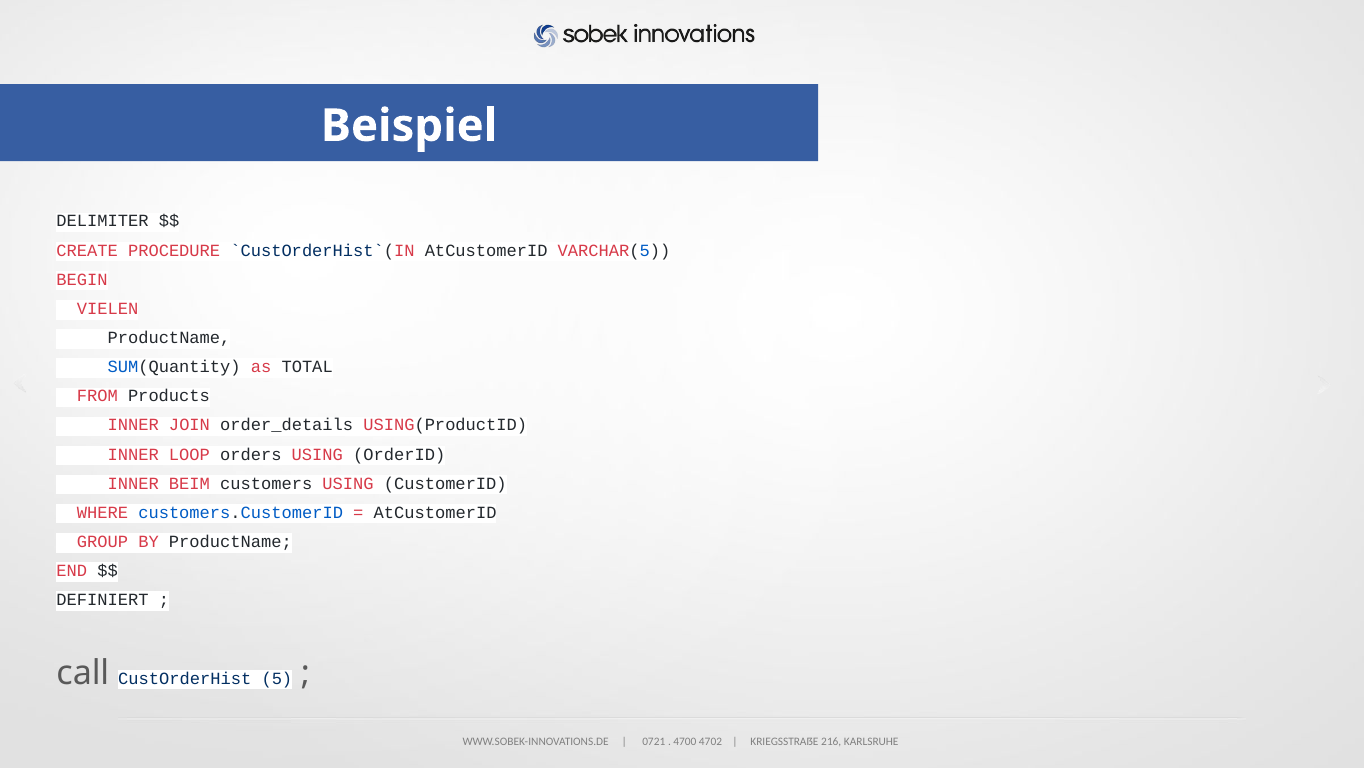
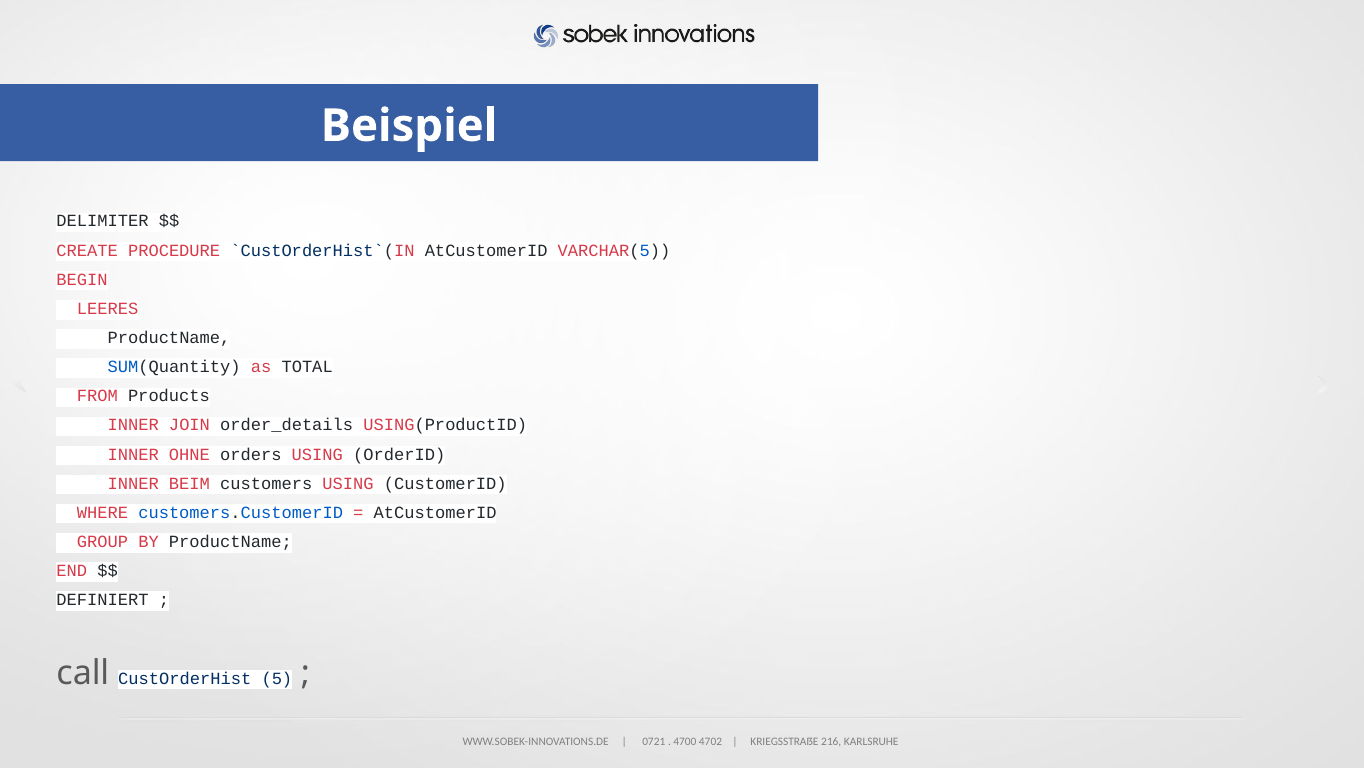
VIELEN: VIELEN -> LEERES
LOOP: LOOP -> OHNE
